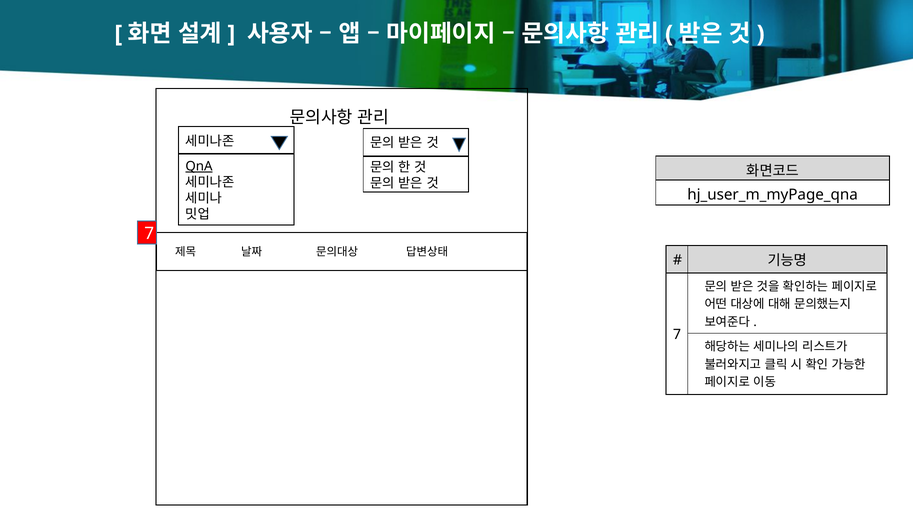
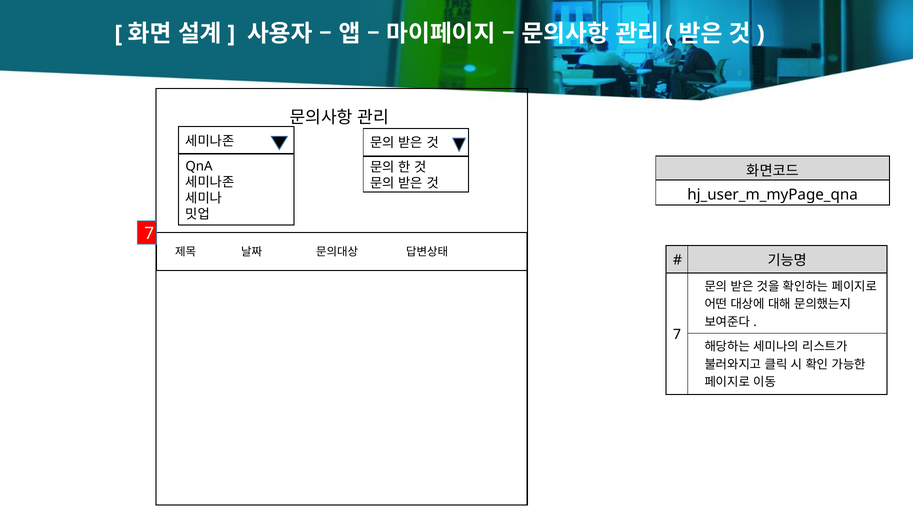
QnA underline: present -> none
